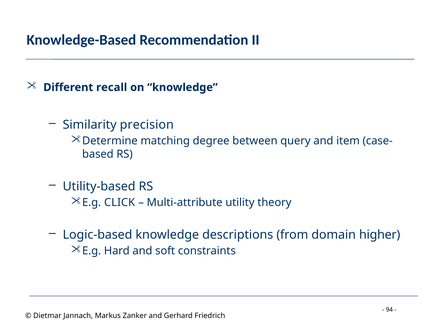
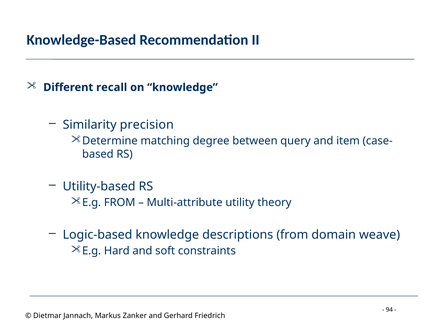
E.g CLICK: CLICK -> FROM
higher: higher -> weave
